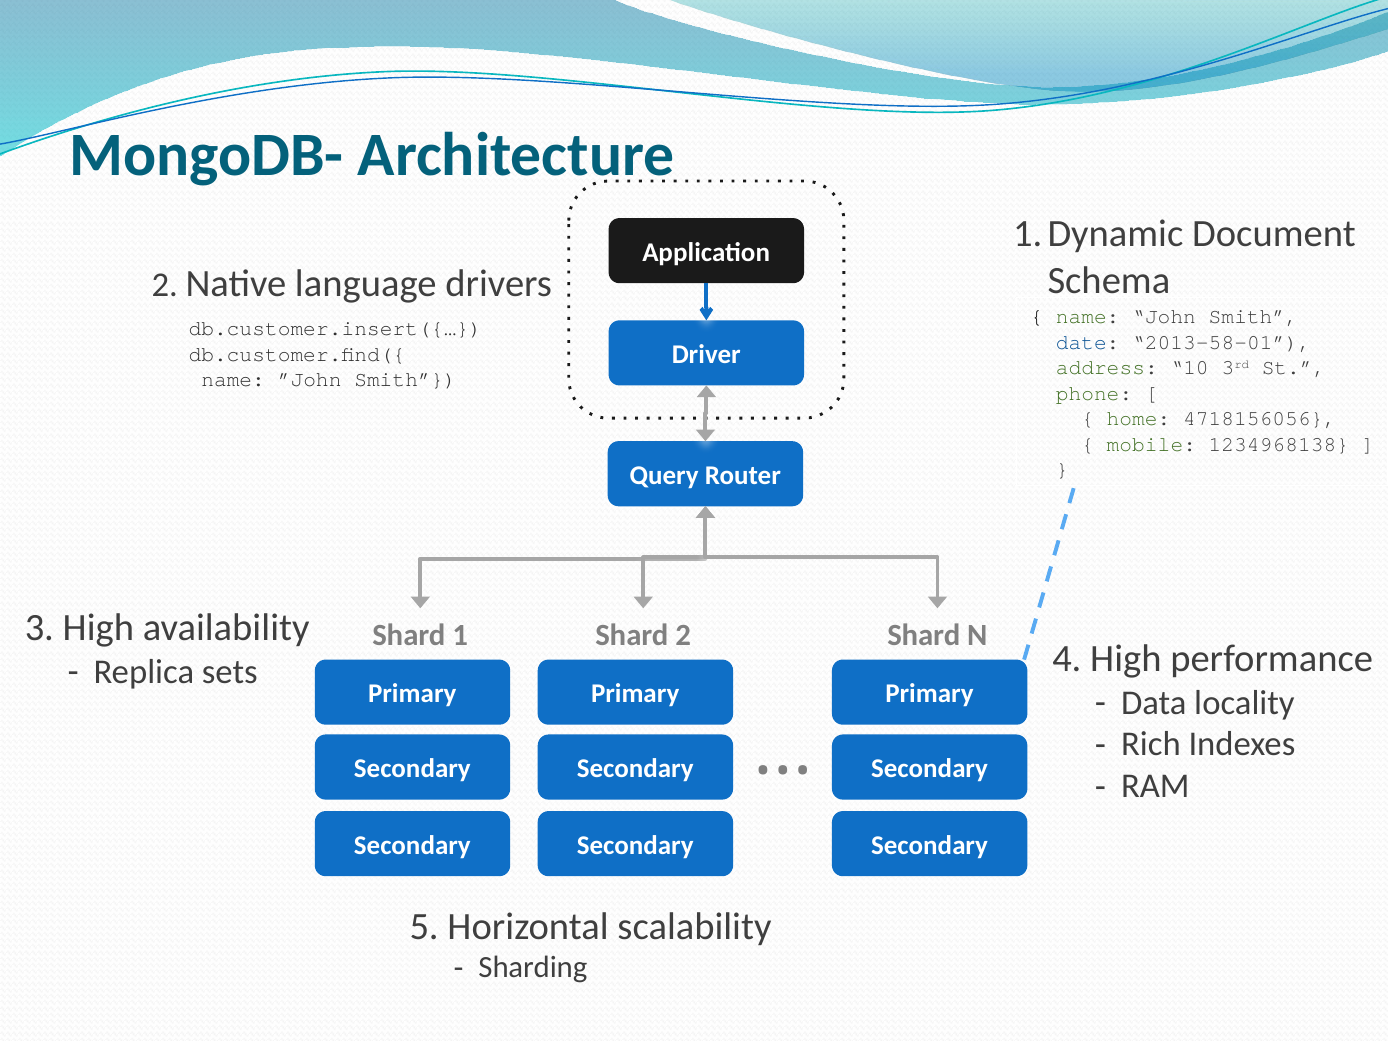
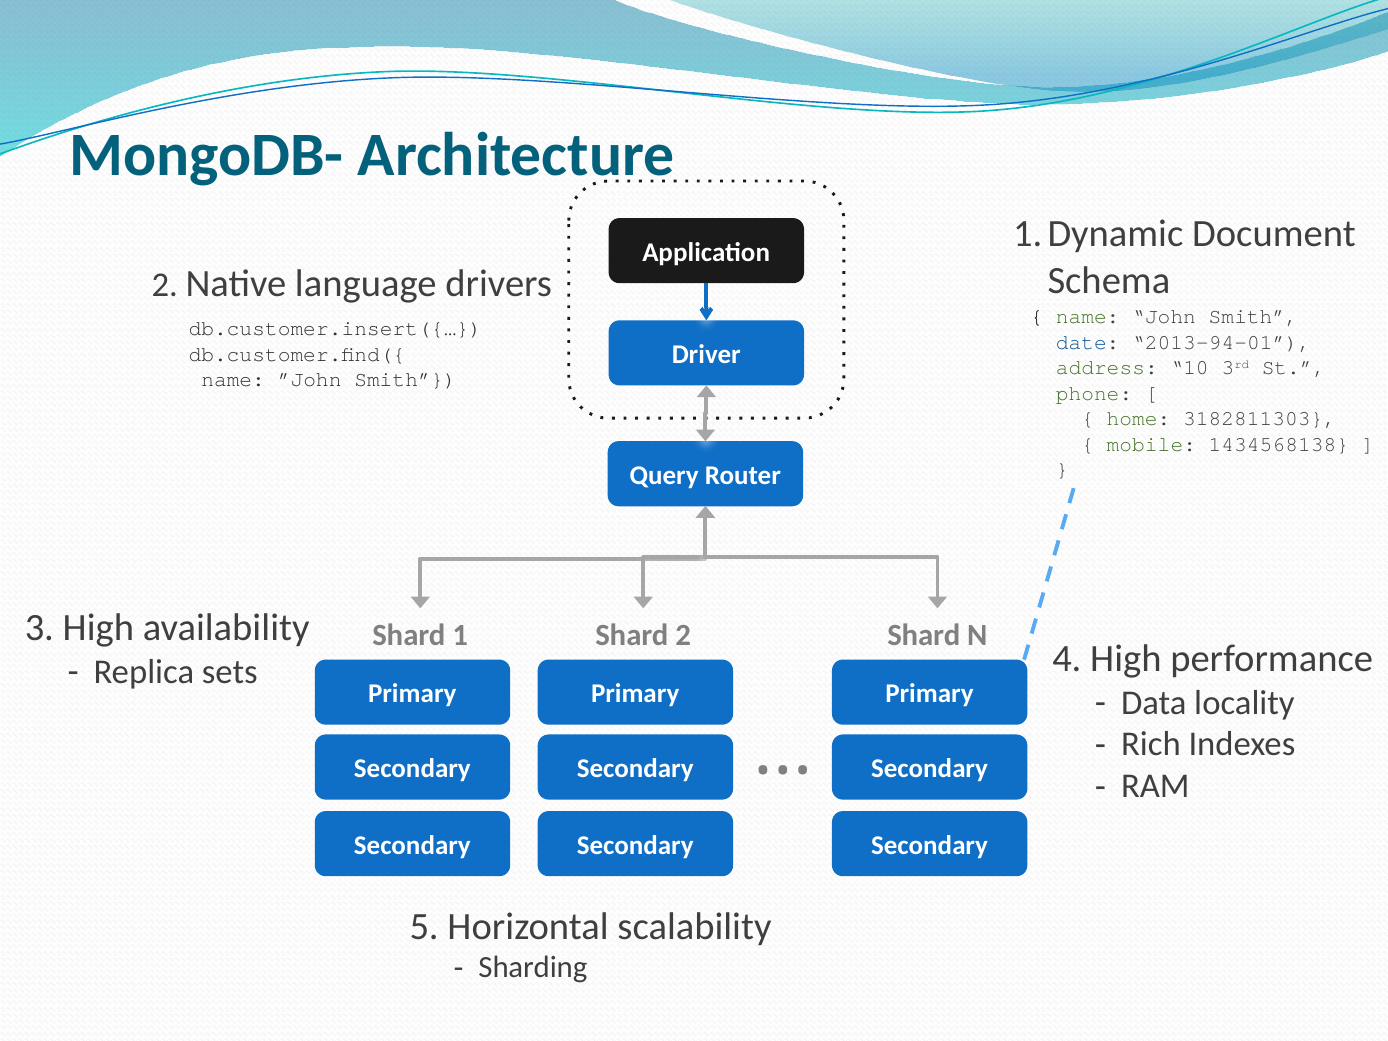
2013-58-01: 2013-58-01 -> 2013-94-01
4718156056: 4718156056 -> 3182811303
1234968138: 1234968138 -> 1434568138
